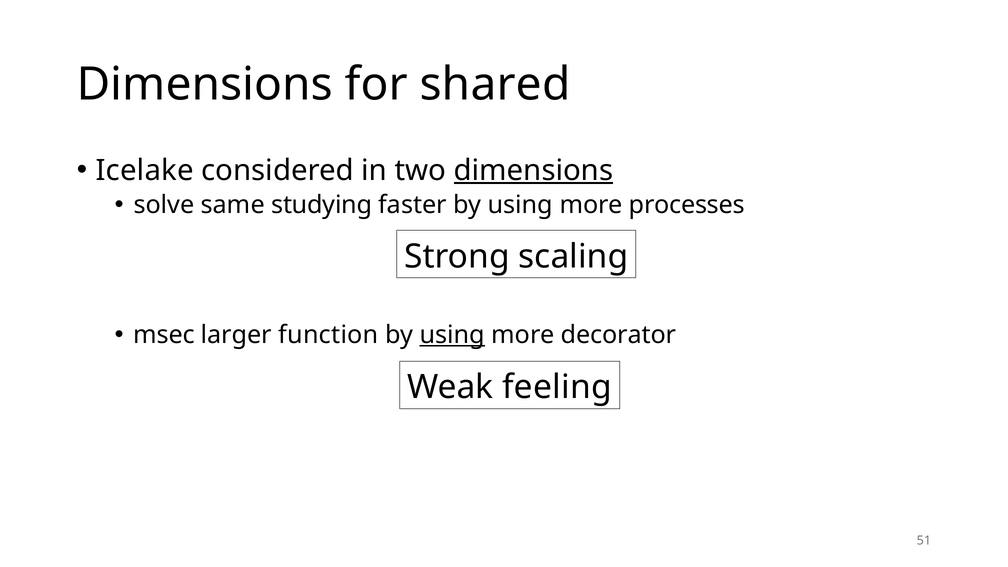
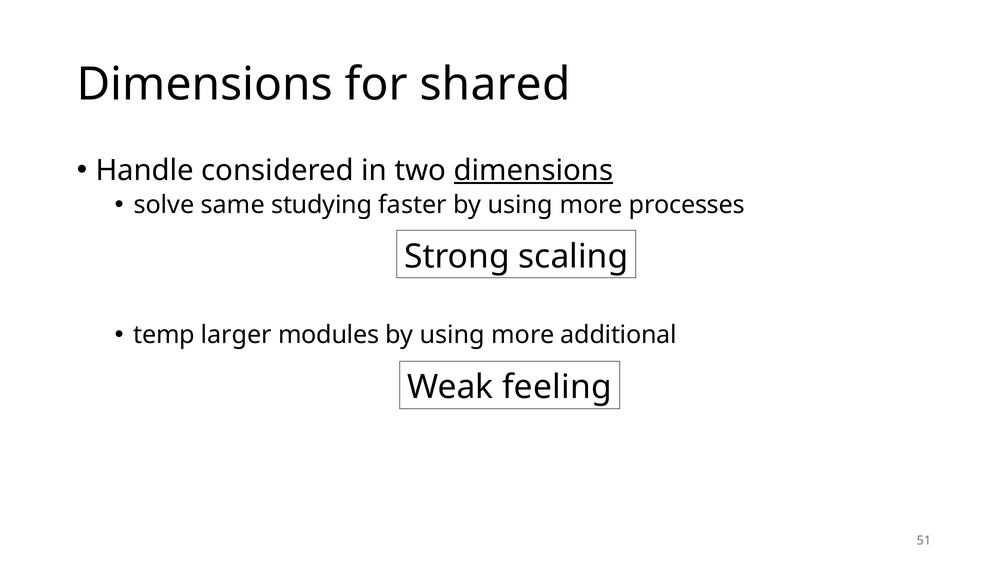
Icelake: Icelake -> Handle
msec: msec -> temp
function: function -> modules
using at (452, 335) underline: present -> none
decorator: decorator -> additional
